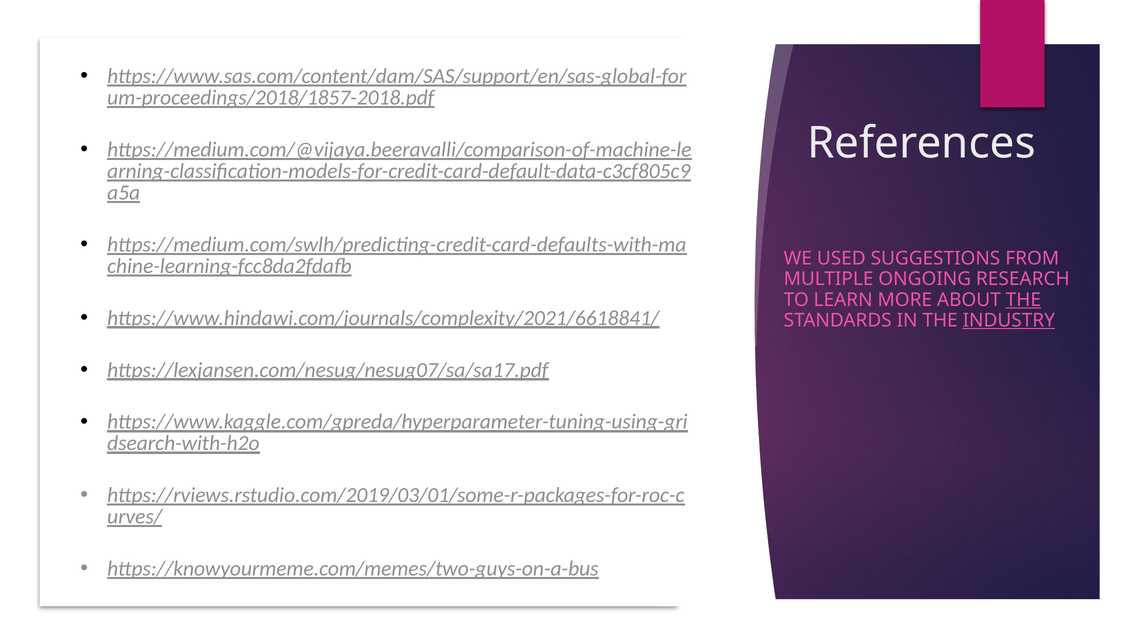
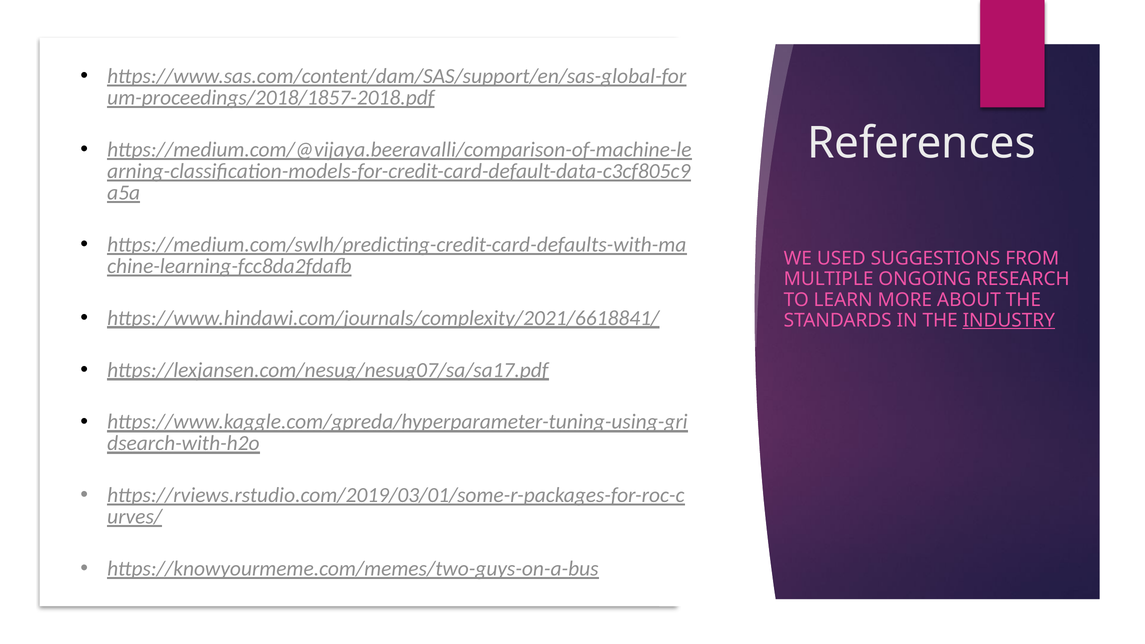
THE at (1023, 300) underline: present -> none
